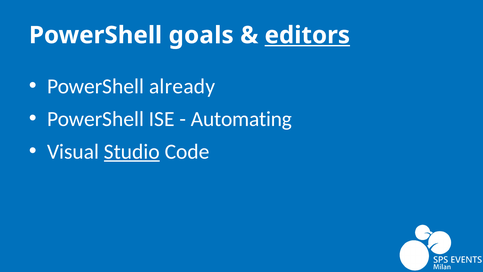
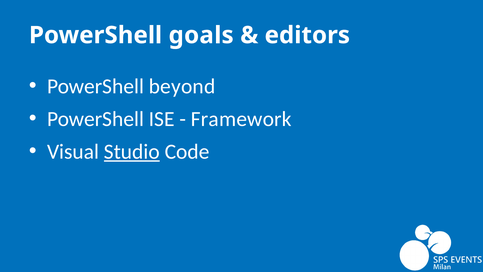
editors underline: present -> none
already: already -> beyond
Automating: Automating -> Framework
